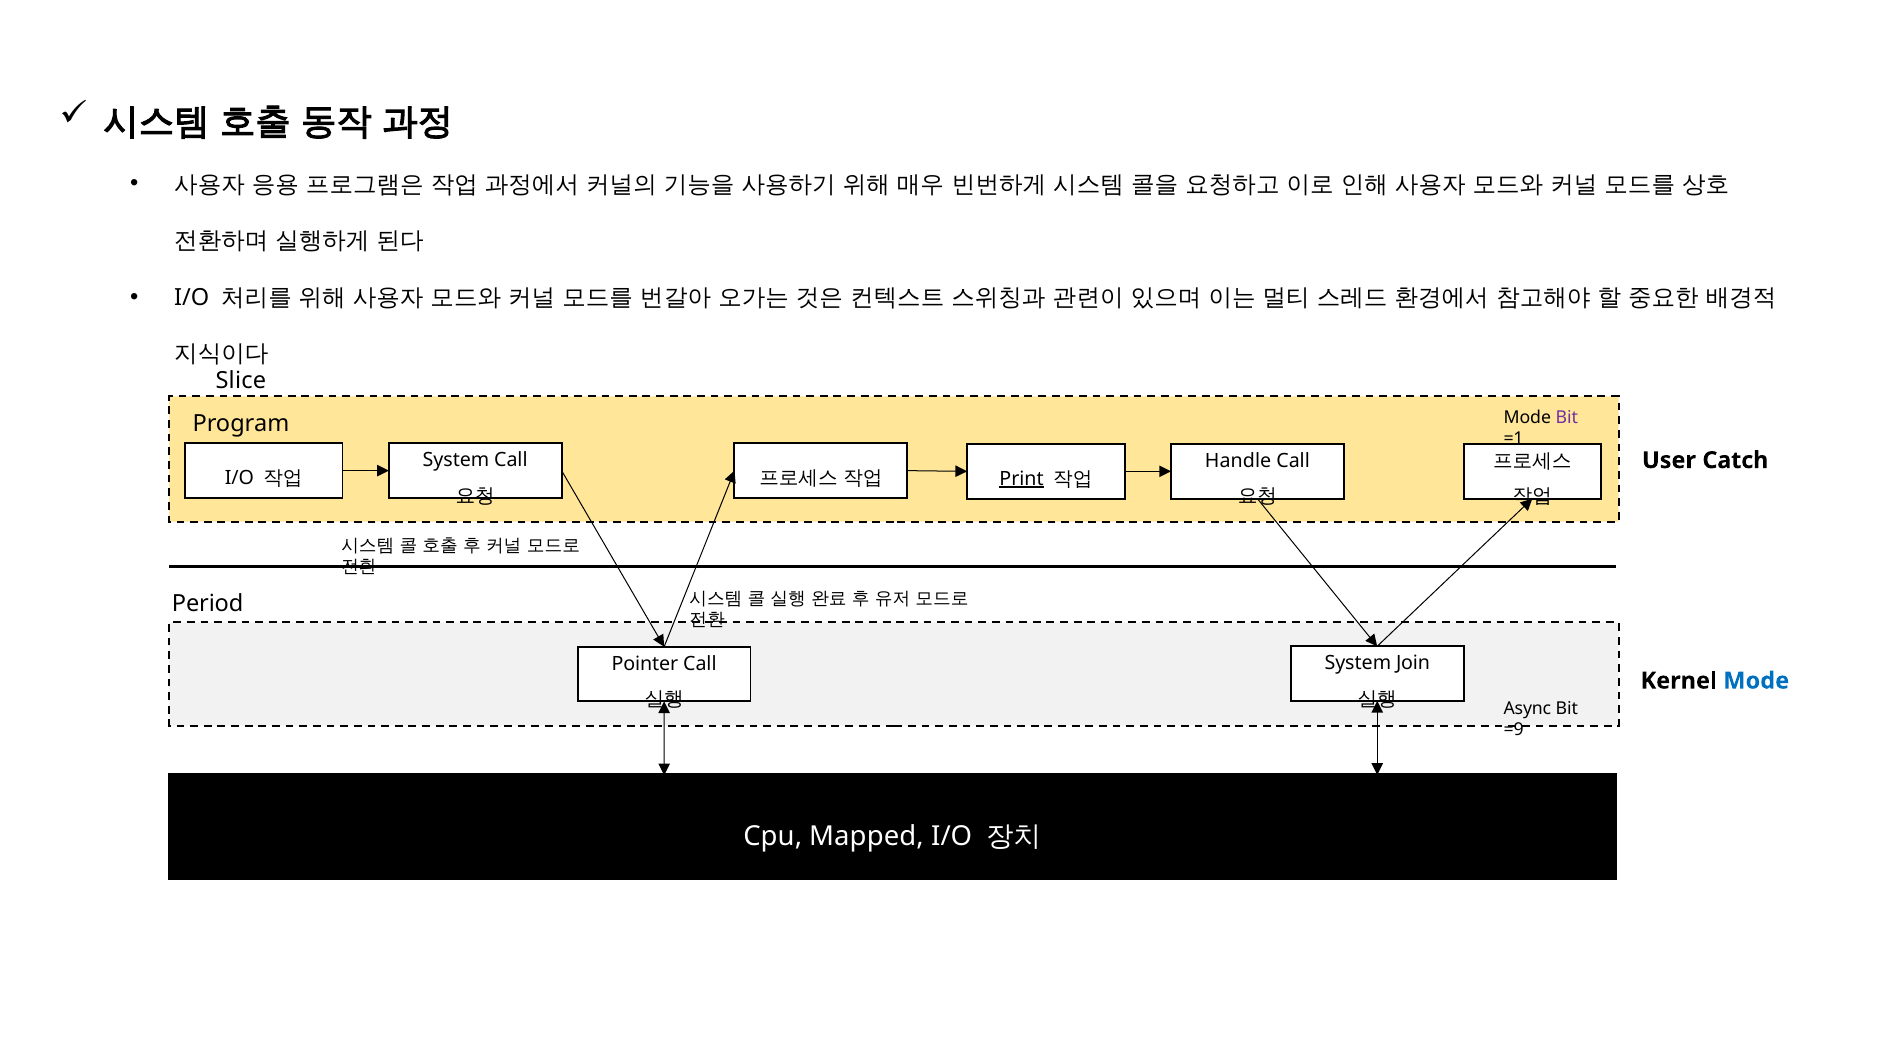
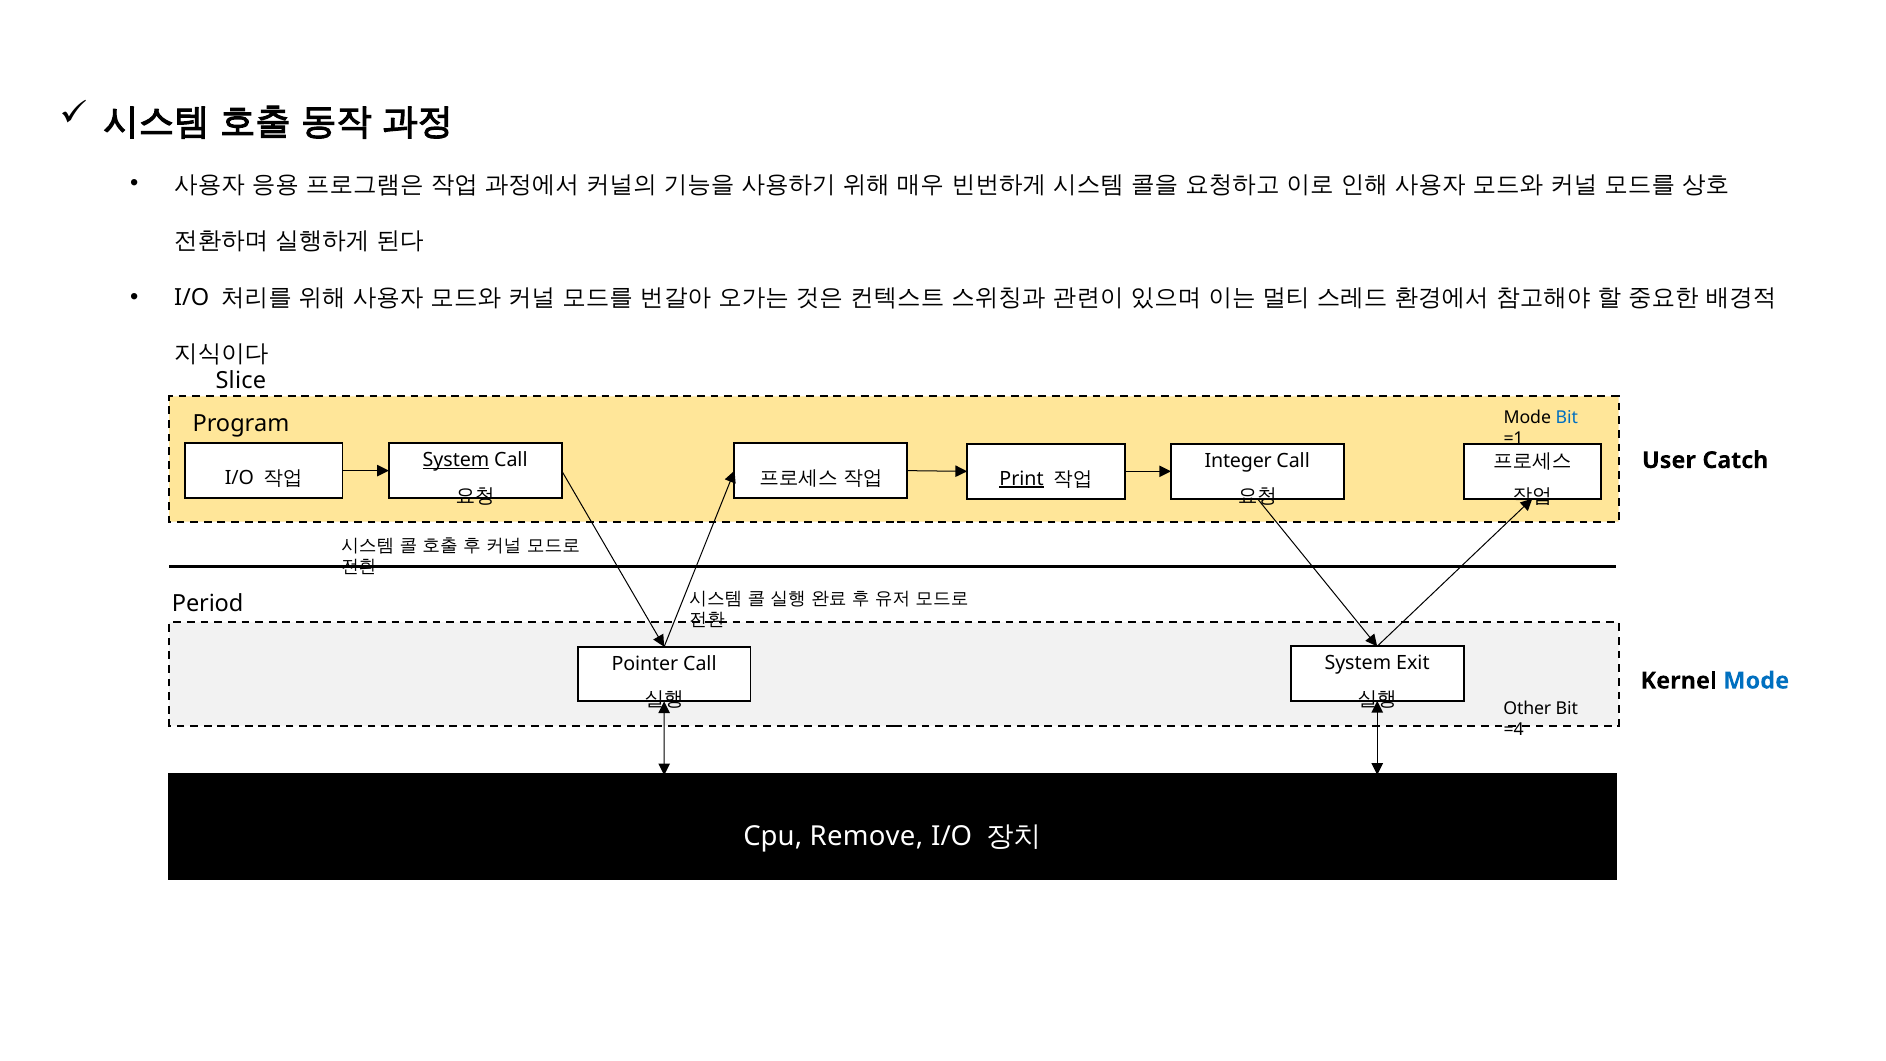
Bit at (1567, 417) colour: purple -> blue
System at (456, 460) underline: none -> present
Handle: Handle -> Integer
Join: Join -> Exit
Async: Async -> Other
=9: =9 -> =4
Mapped: Mapped -> Remove
